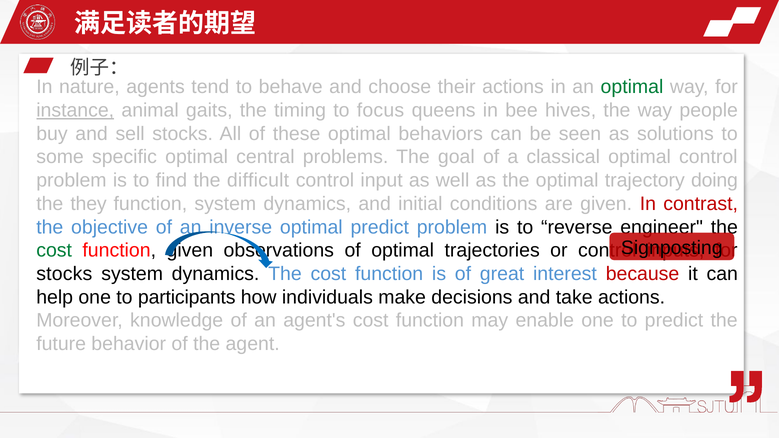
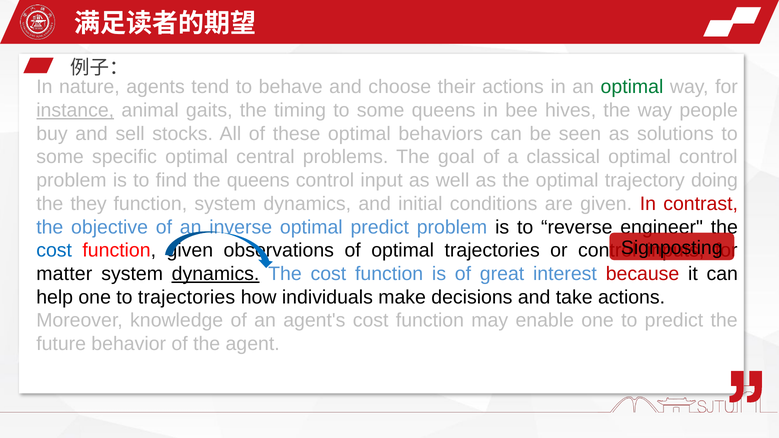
timing to focus: focus -> some
the difficult: difficult -> queens
cost at (54, 251) colour: green -> blue
stocks at (64, 274): stocks -> matter
dynamics at (216, 274) underline: none -> present
to participants: participants -> trajectories
